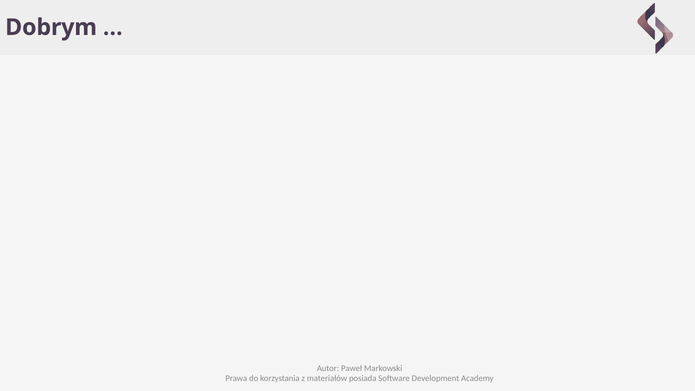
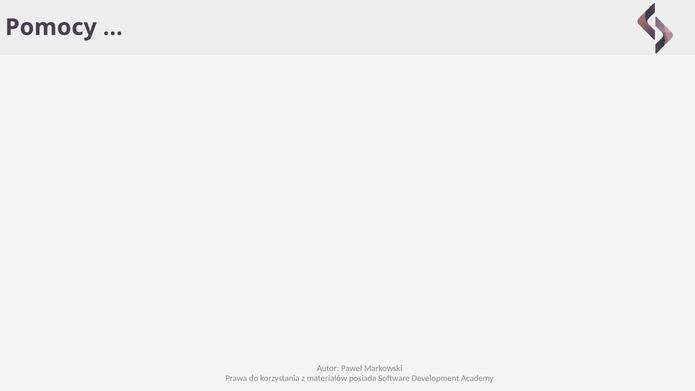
Dobrym: Dobrym -> Pomocy
